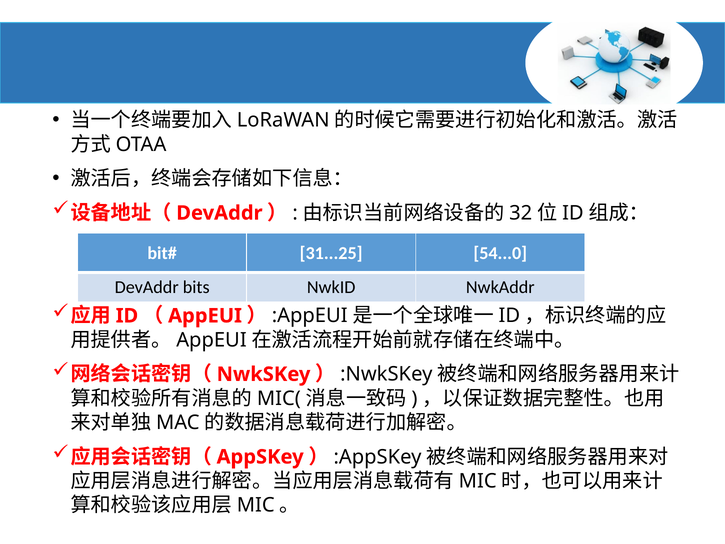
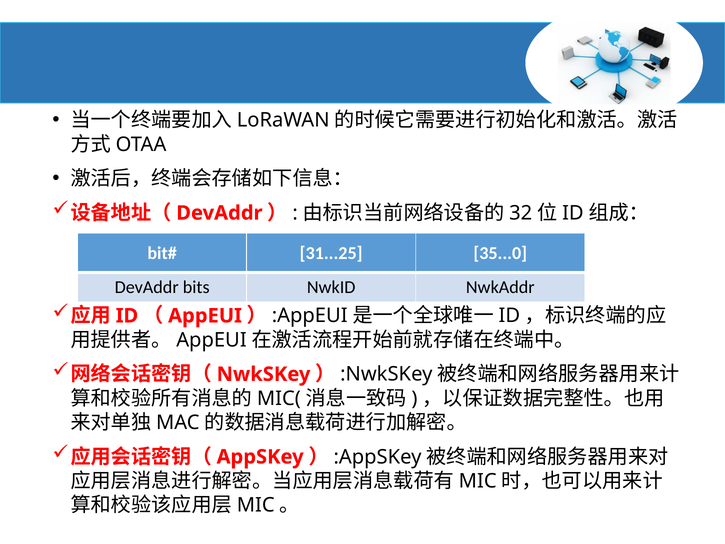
54...0: 54...0 -> 35...0
